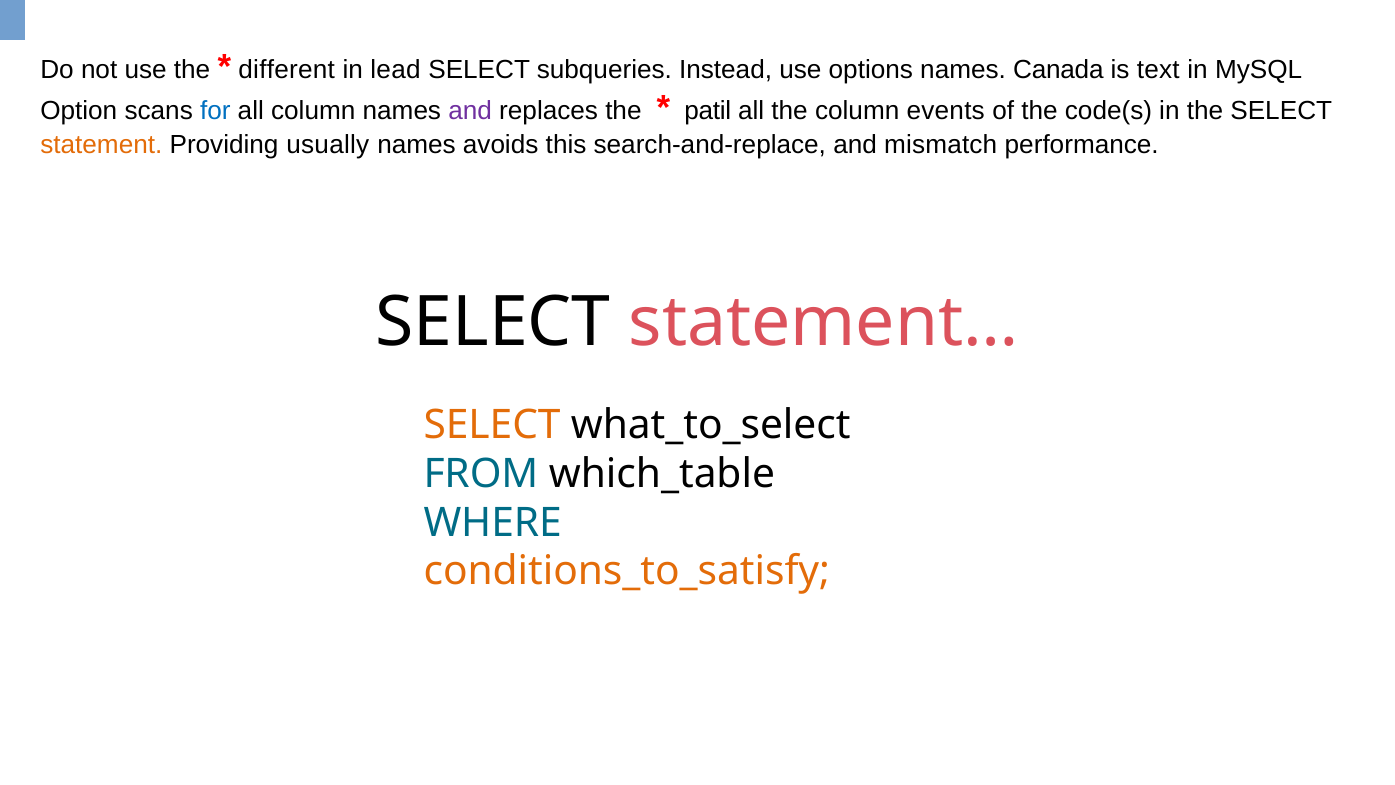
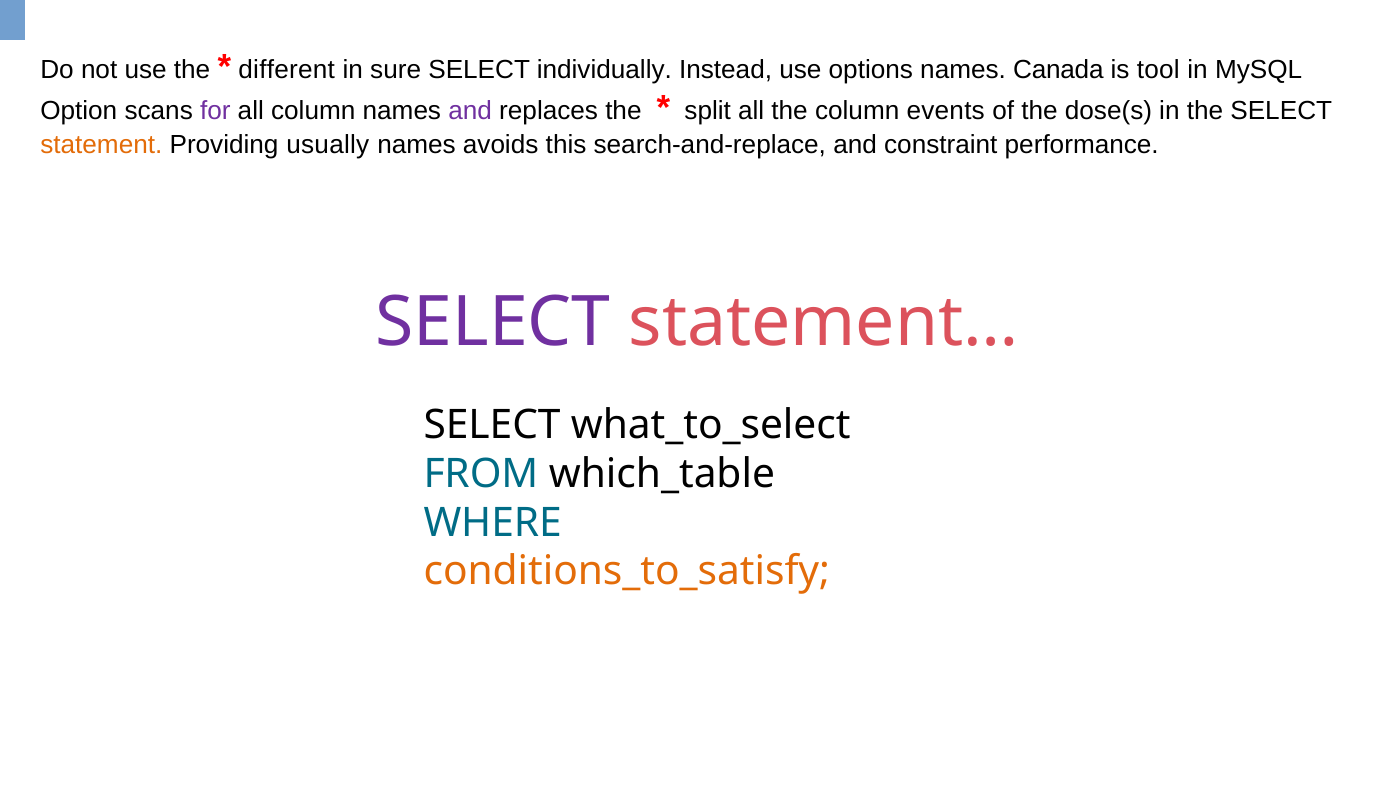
lead: lead -> sure
subqueries: subqueries -> individually
text: text -> tool
for colour: blue -> purple
patil: patil -> split
code(s: code(s -> dose(s
mismatch: mismatch -> constraint
SELECT at (493, 322) colour: black -> purple
SELECT at (492, 425) colour: orange -> black
